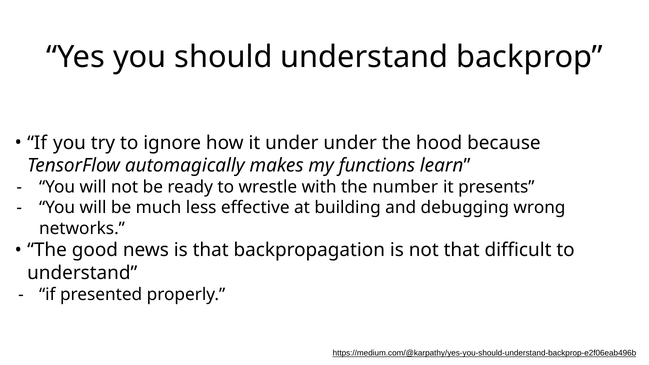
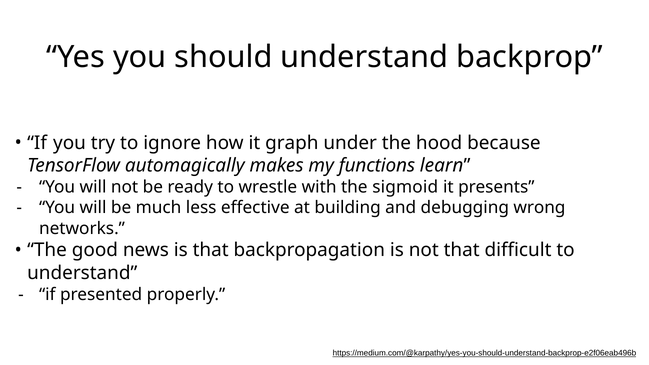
it under: under -> graph
number: number -> sigmoid
